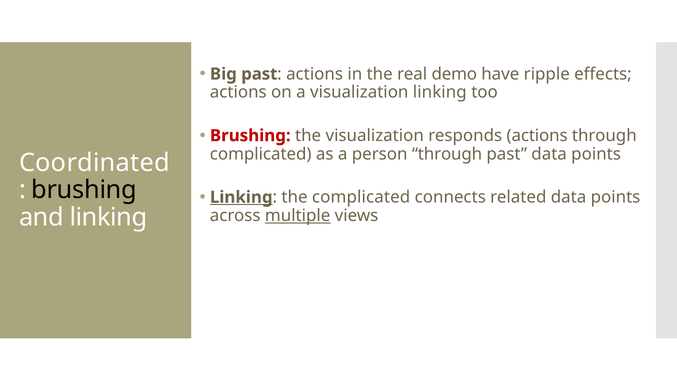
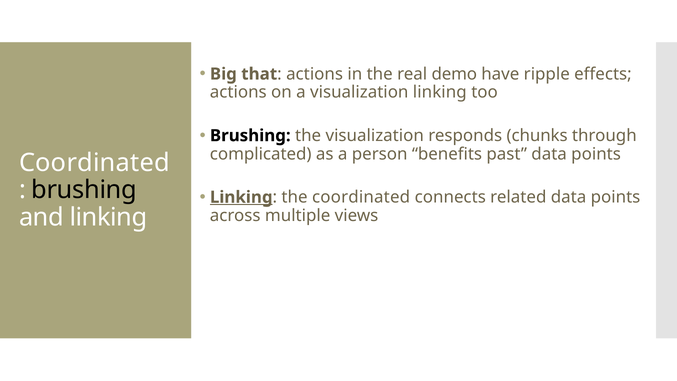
Big past: past -> that
Brushing at (250, 136) colour: red -> black
responds actions: actions -> chunks
person through: through -> benefits
the complicated: complicated -> coordinated
multiple underline: present -> none
